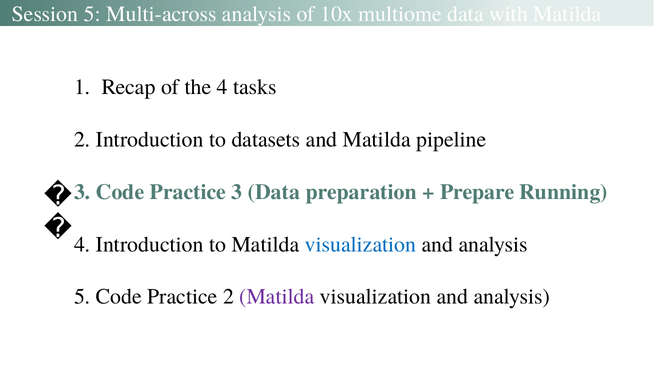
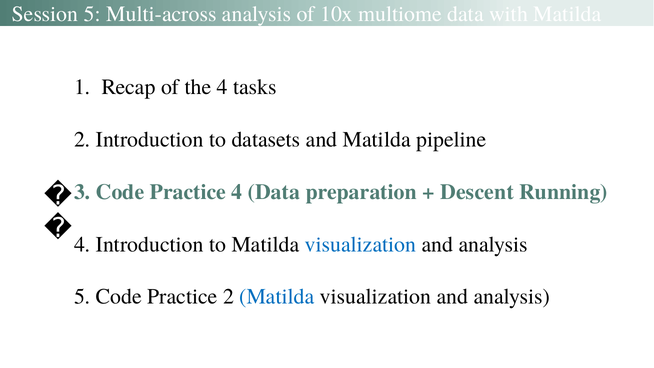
Practice 3: 3 -> 4
Prepare: Prepare -> Descent
Matilda at (277, 297) colour: purple -> blue
